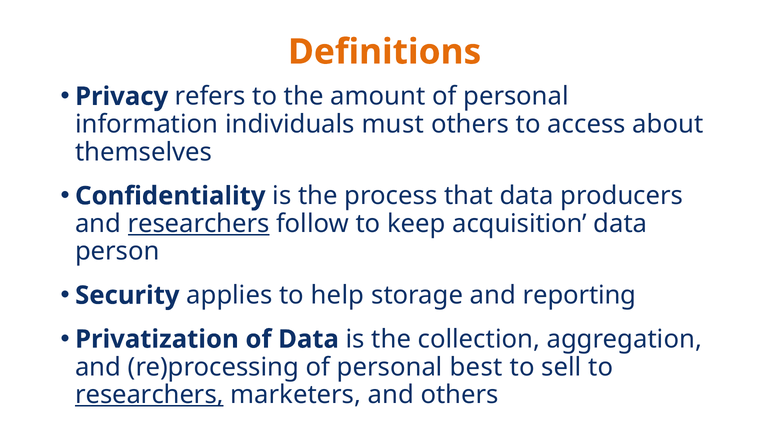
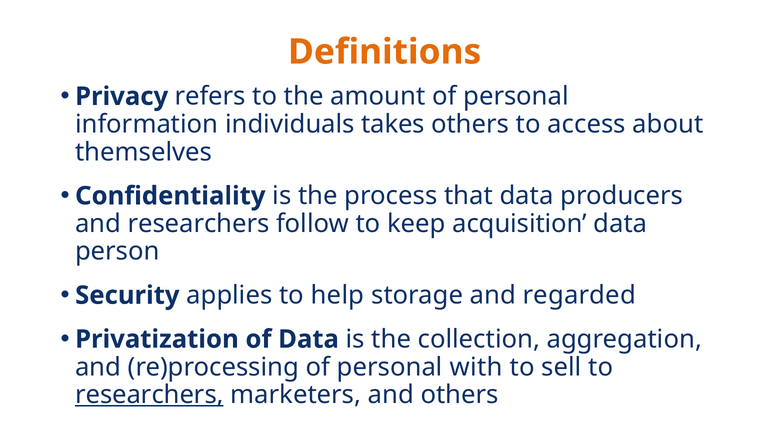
must: must -> takes
researchers at (199, 224) underline: present -> none
reporting: reporting -> regarded
best: best -> with
